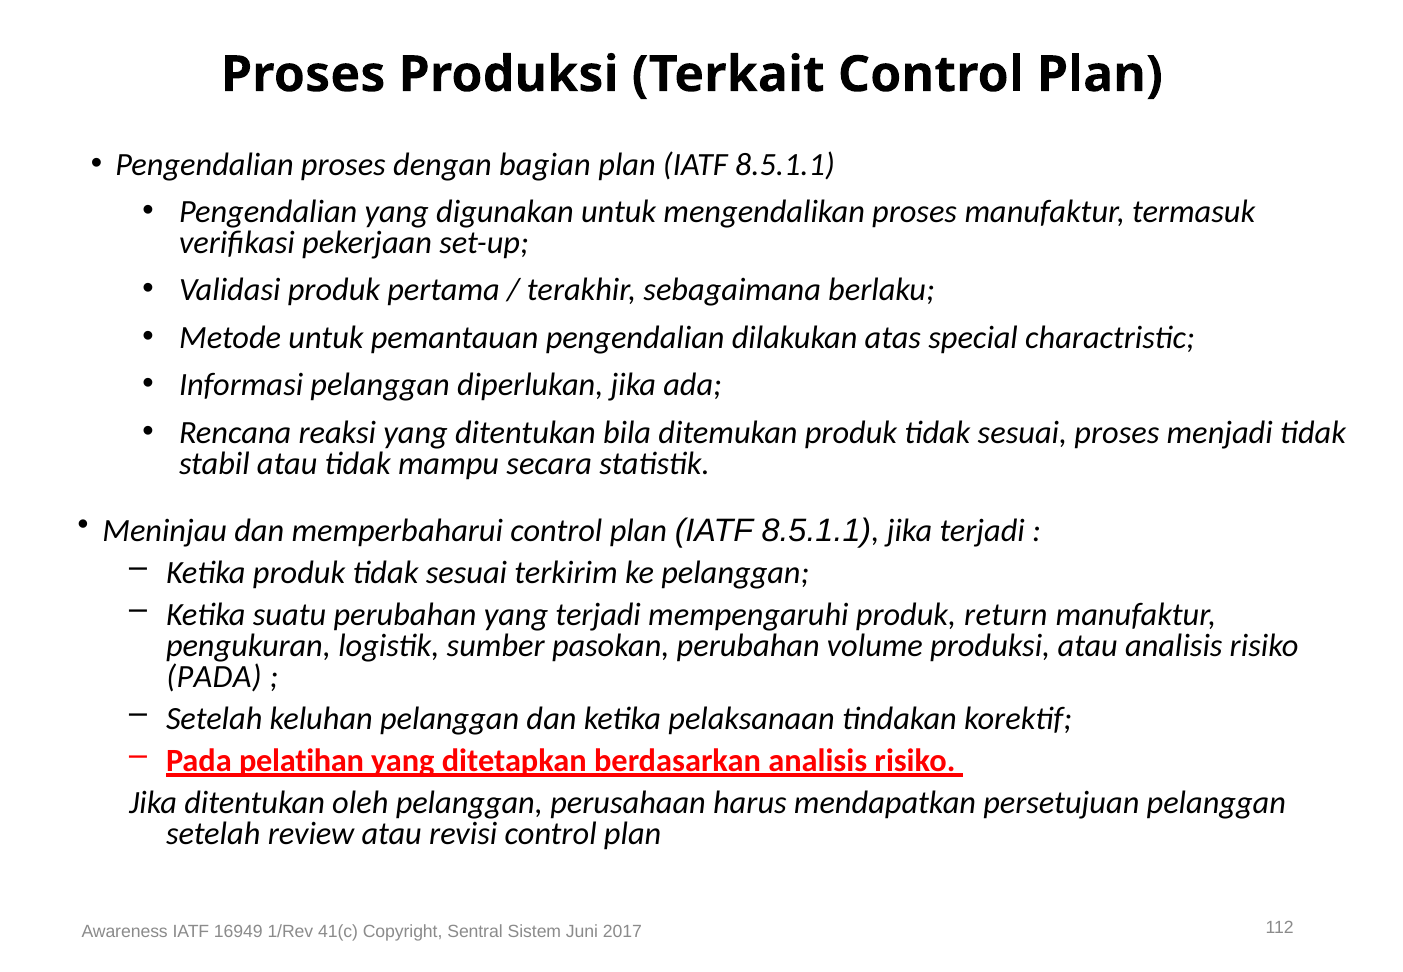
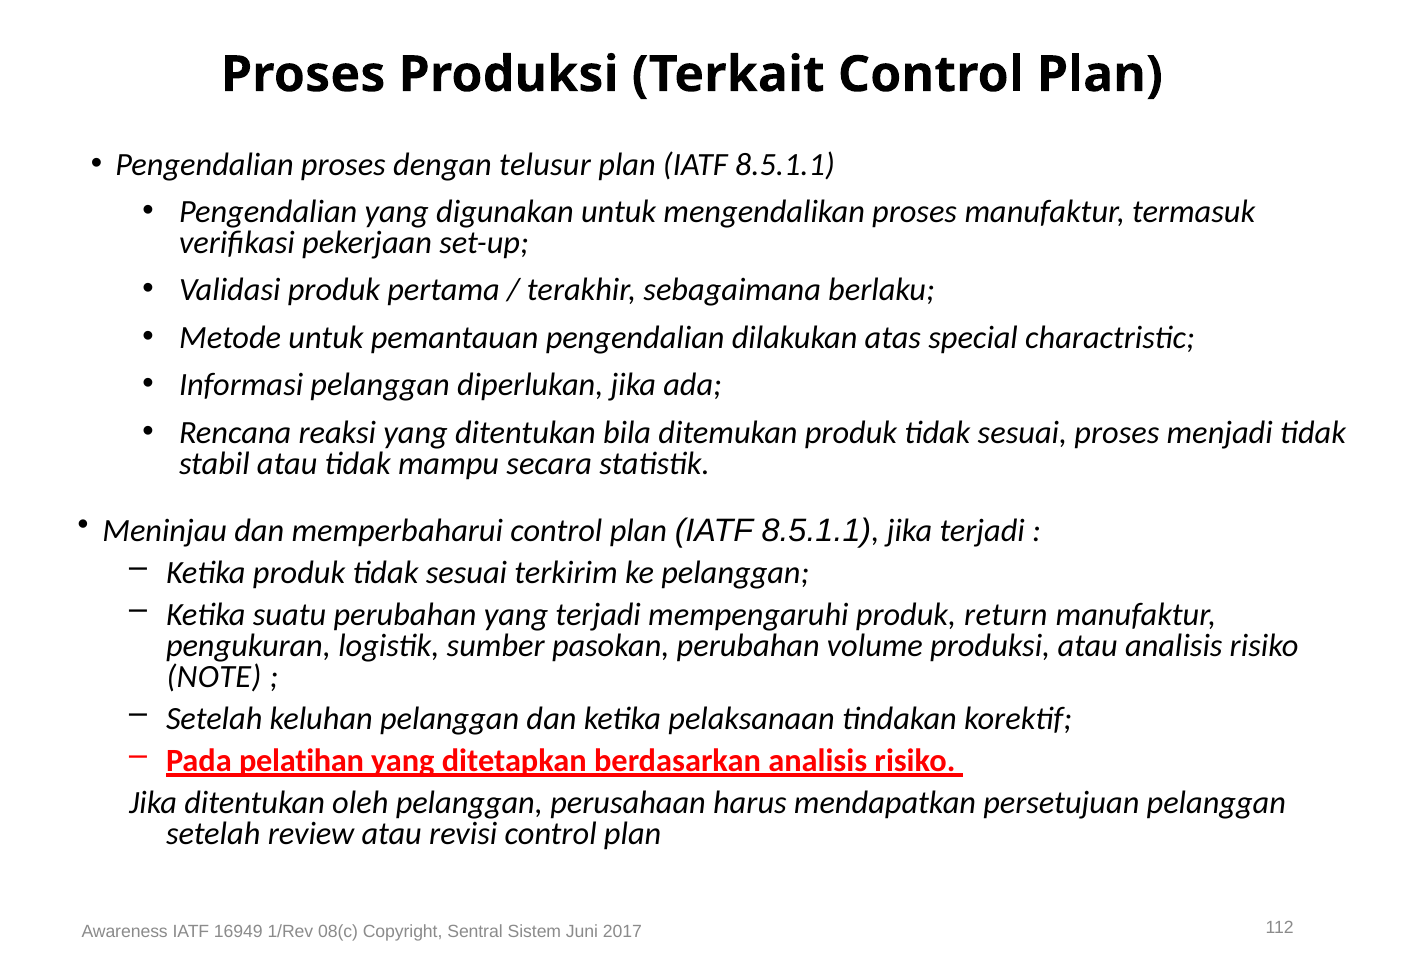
bagian: bagian -> telusur
PADA at (214, 676): PADA -> NOTE
41(c: 41(c -> 08(c
